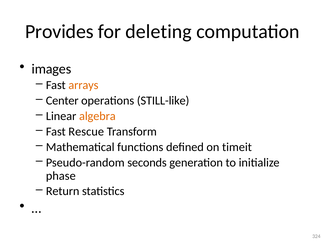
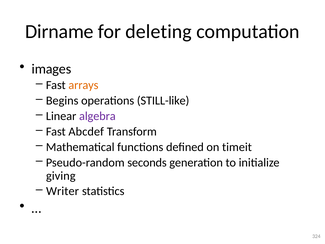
Provides: Provides -> Dirname
Center: Center -> Begins
algebra colour: orange -> purple
Rescue: Rescue -> Abcdef
phase: phase -> giving
Return: Return -> Writer
